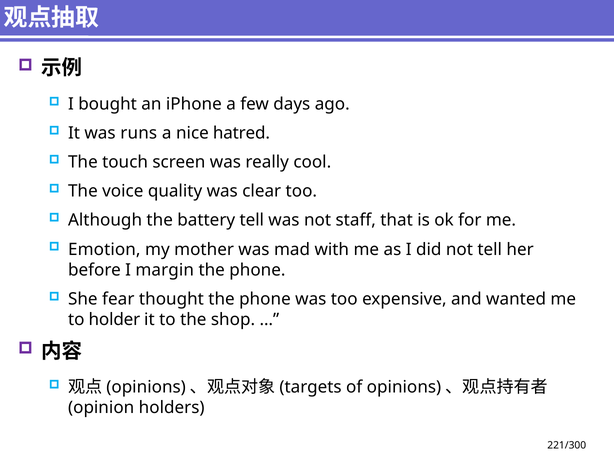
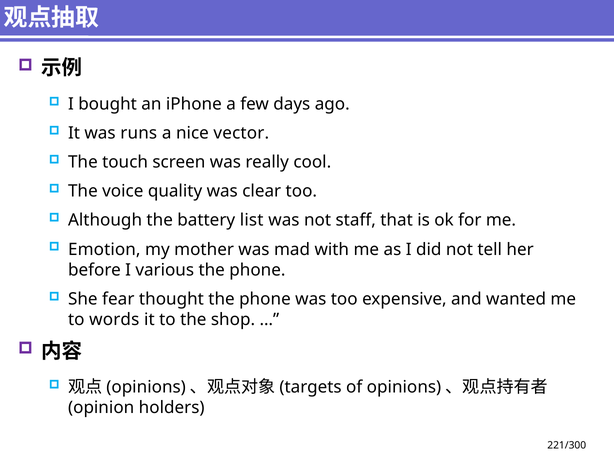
hatred: hatred -> vector
battery tell: tell -> list
margin: margin -> various
holder: holder -> words
